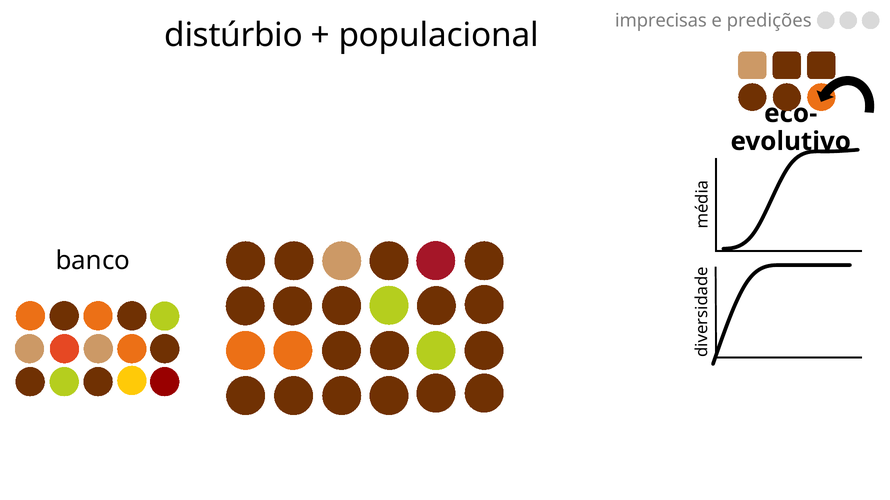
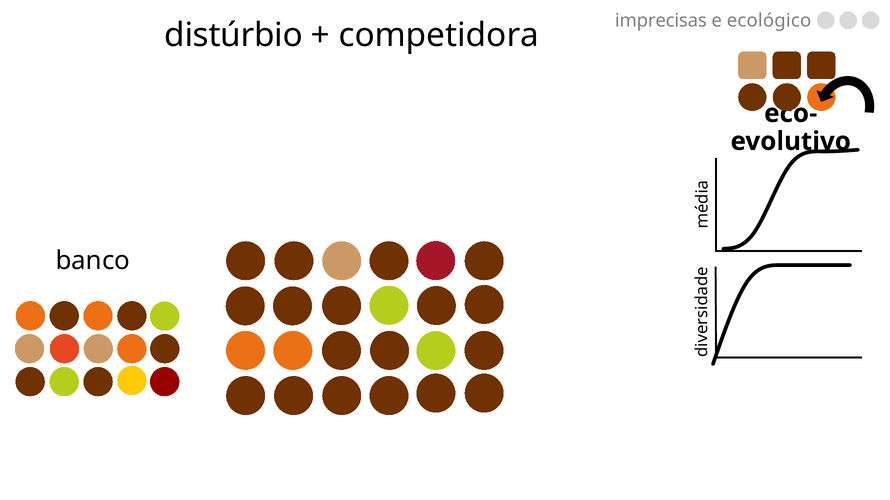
predições: predições -> ecológico
populacional: populacional -> competidora
